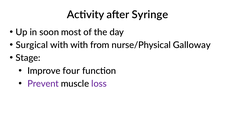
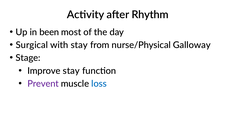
Syringe: Syringe -> Rhythm
soon: soon -> been
with with: with -> stay
Improve four: four -> stay
loss colour: purple -> blue
